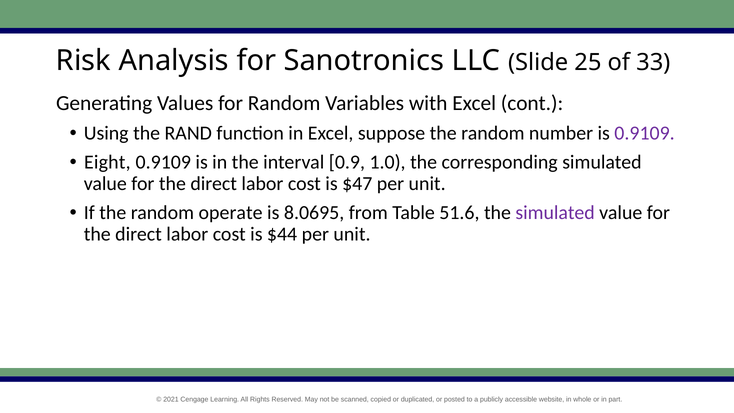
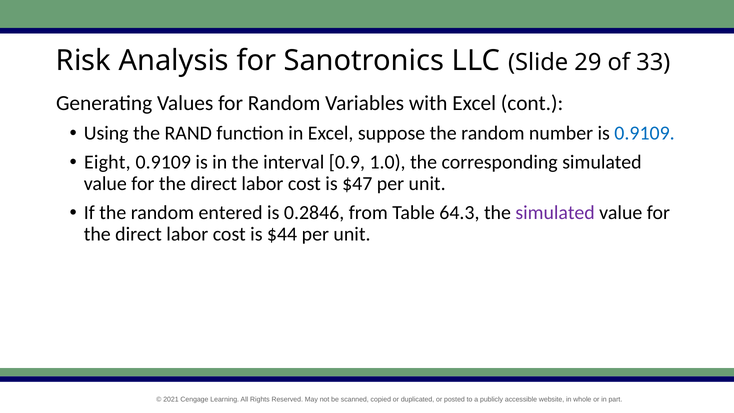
25: 25 -> 29
0.9109 at (645, 133) colour: purple -> blue
operate: operate -> entered
8.0695: 8.0695 -> 0.2846
51.6: 51.6 -> 64.3
